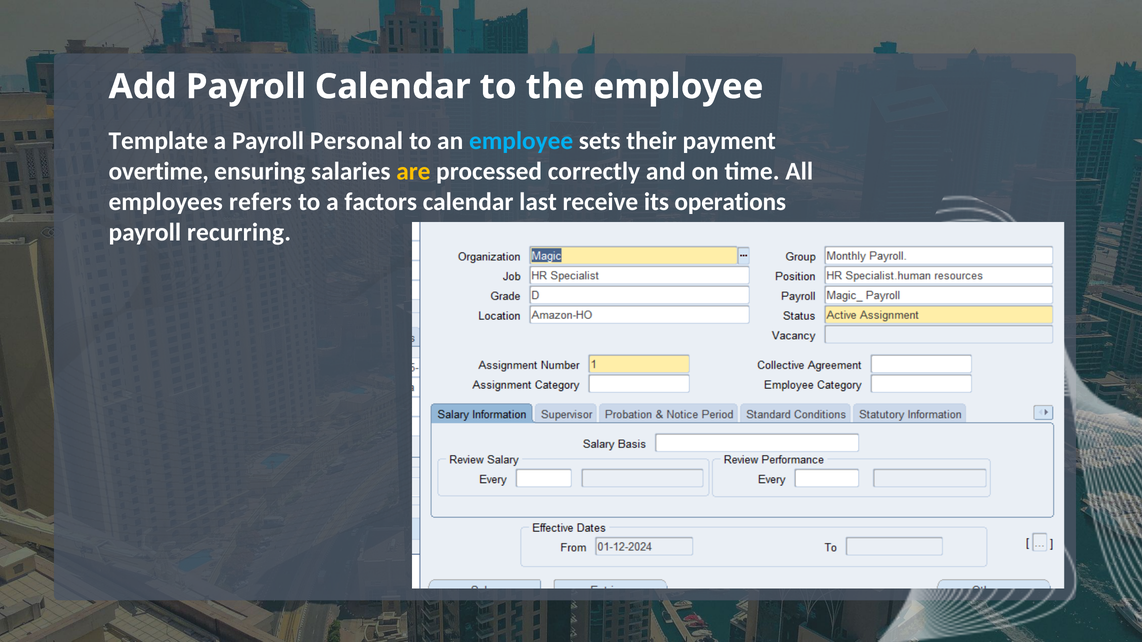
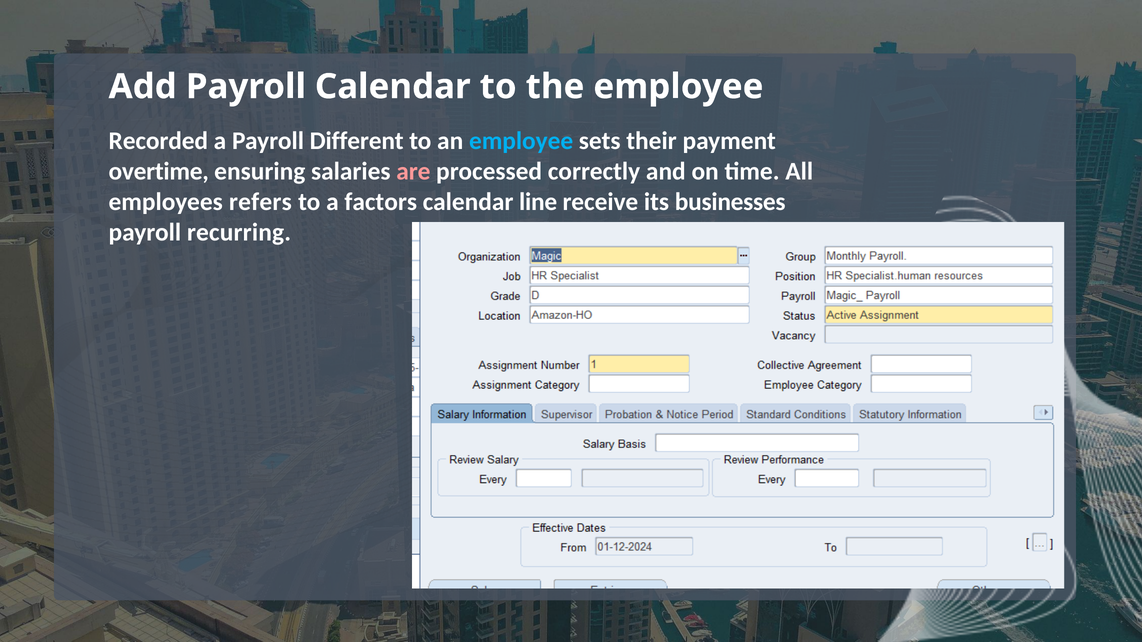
Template: Template -> Recorded
Personal: Personal -> Different
are colour: yellow -> pink
last: last -> line
operations: operations -> businesses
